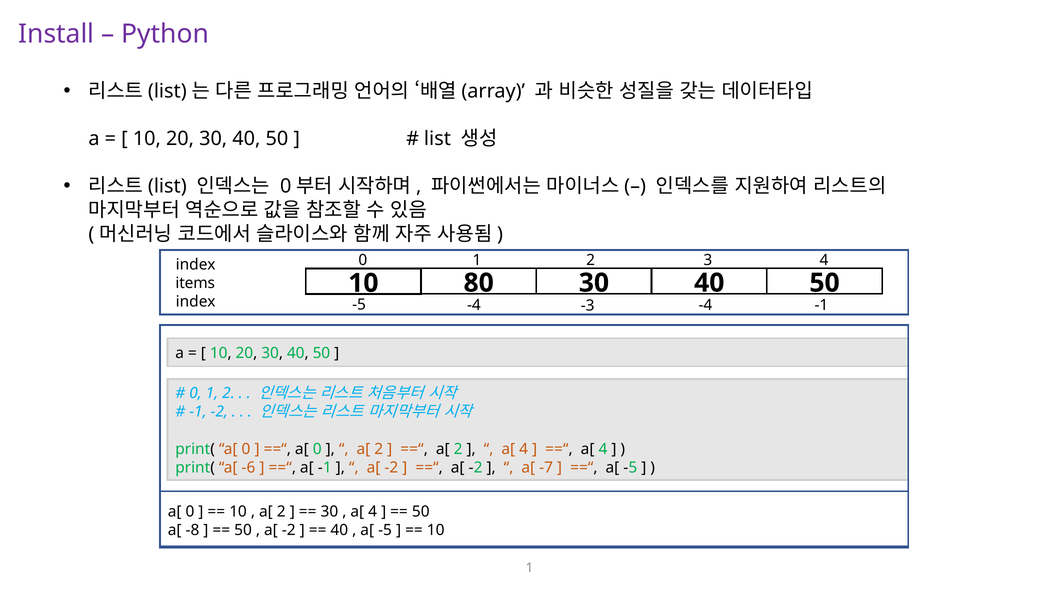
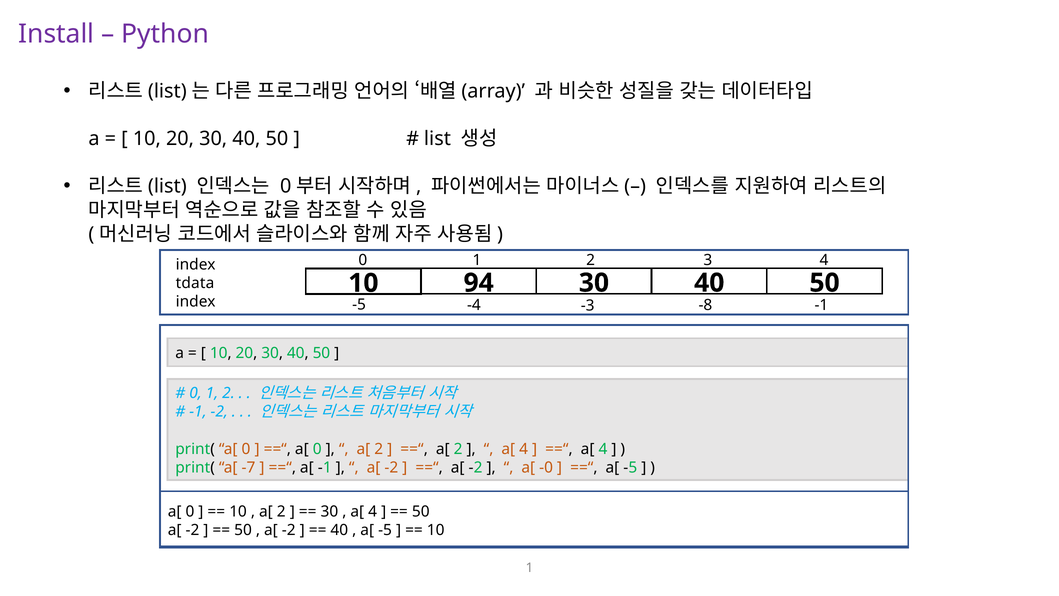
items: items -> tdata
80: 80 -> 94
-3 -4: -4 -> -8
-6: -6 -> -7
-7: -7 -> -0
-8 at (192, 530): -8 -> -2
